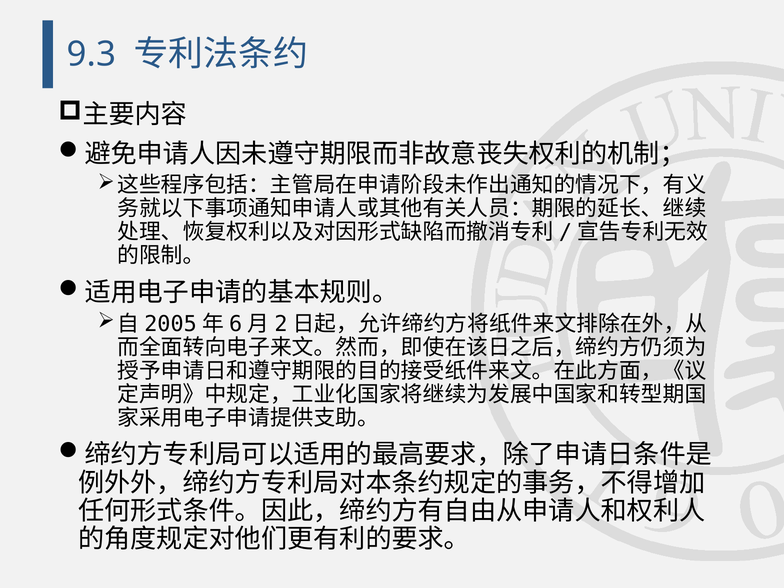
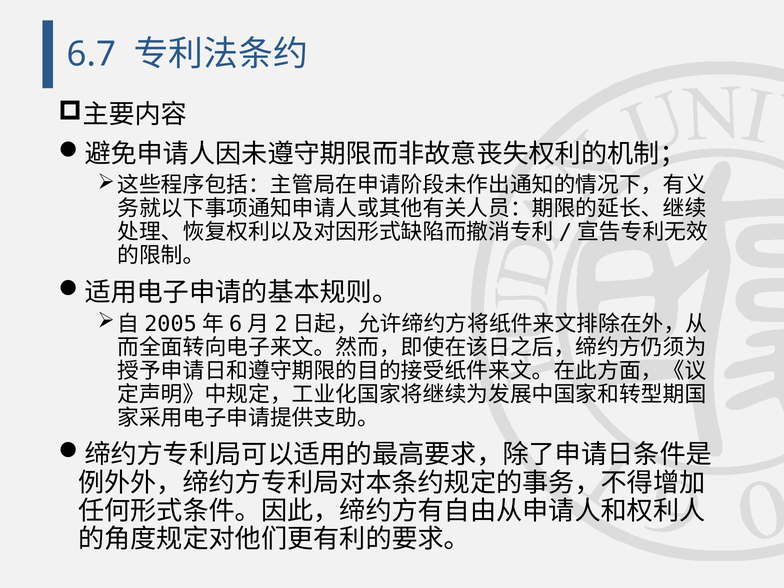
9.3: 9.3 -> 6.7
